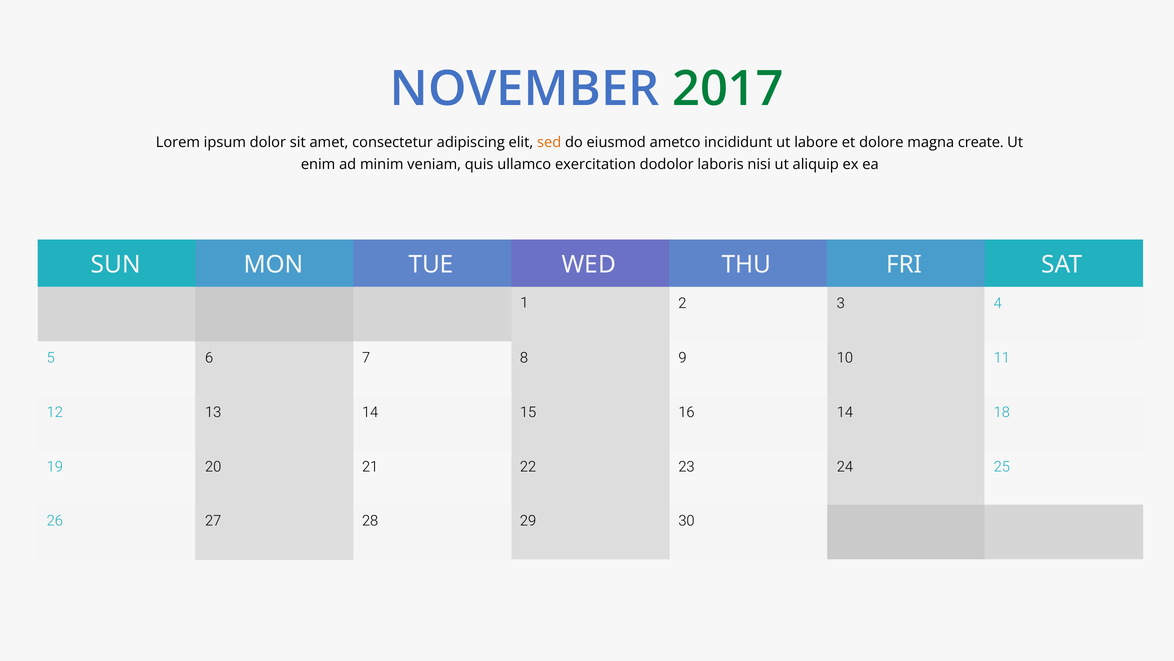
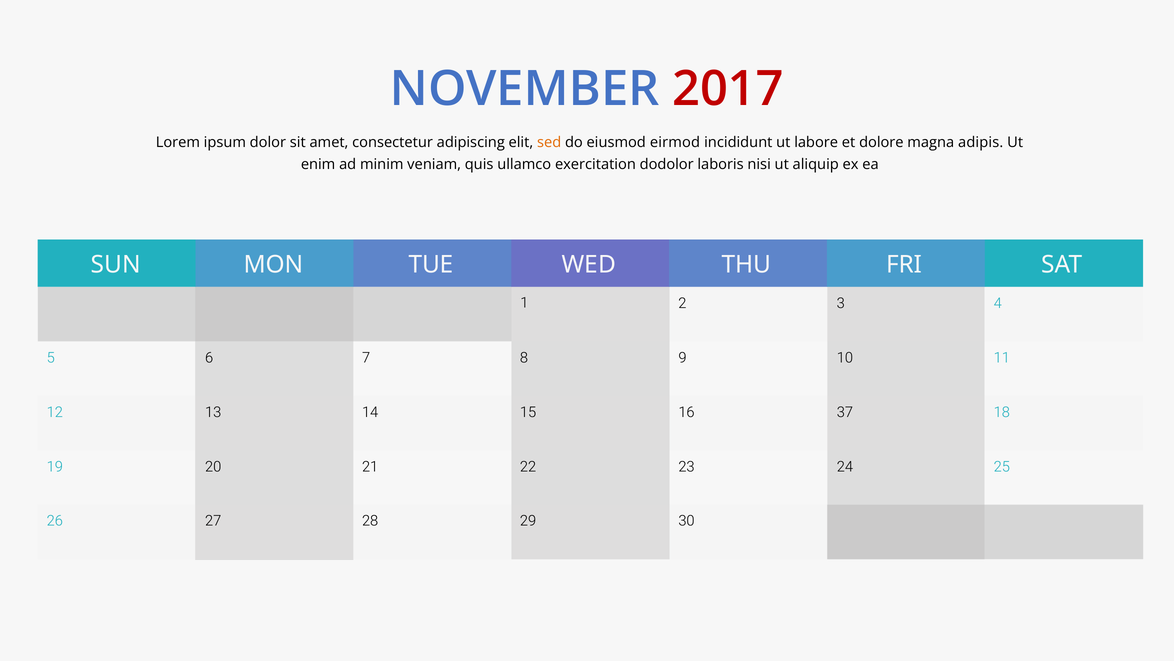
2017 colour: green -> red
ametco: ametco -> eirmod
create: create -> adipis
16 14: 14 -> 37
